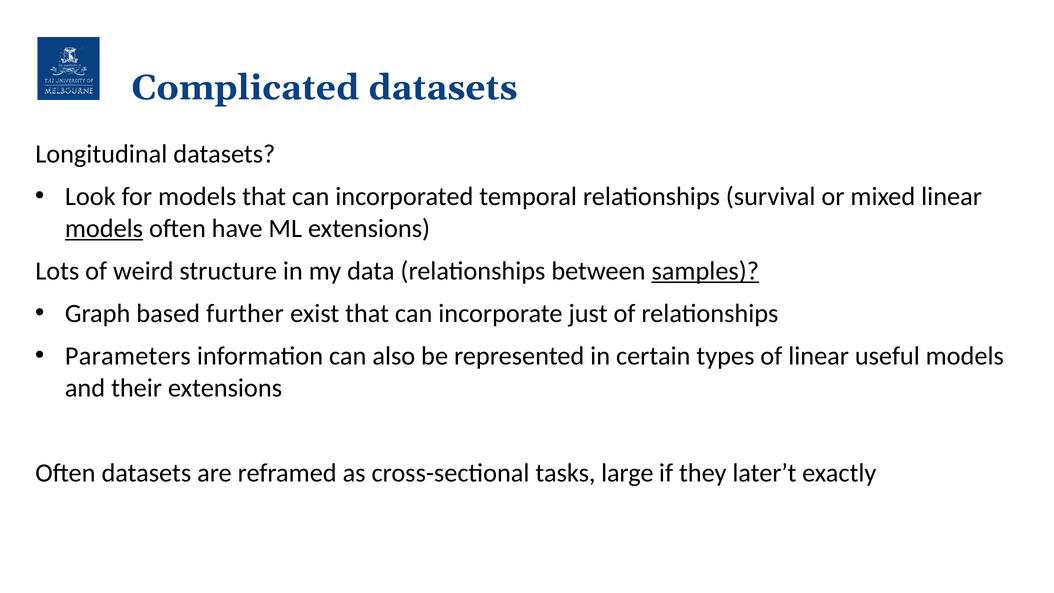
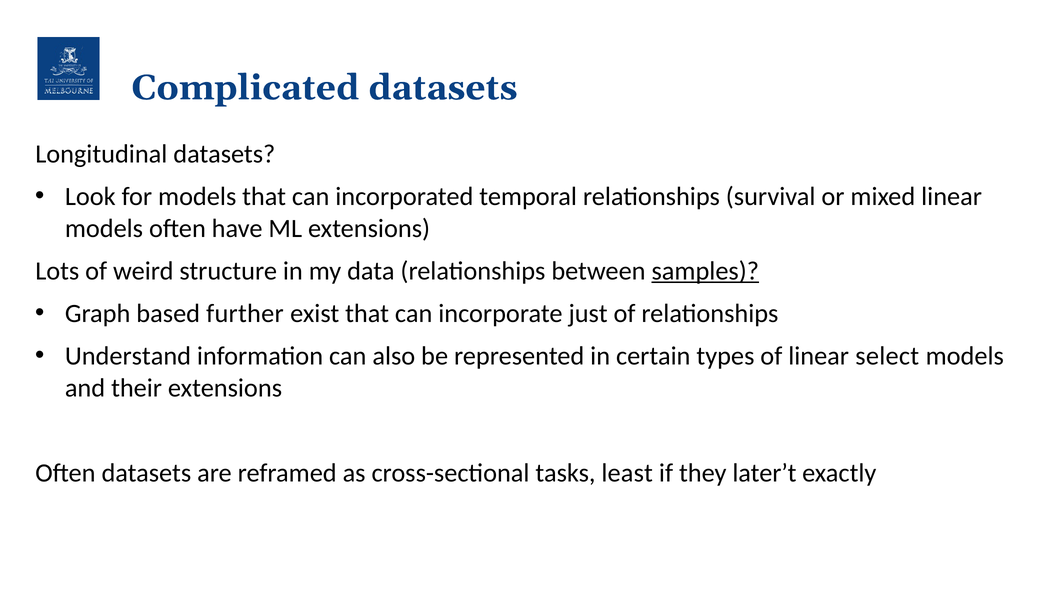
models at (104, 228) underline: present -> none
Parameters: Parameters -> Understand
useful: useful -> select
large: large -> least
